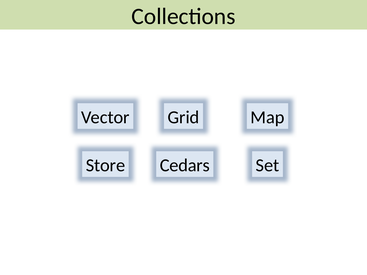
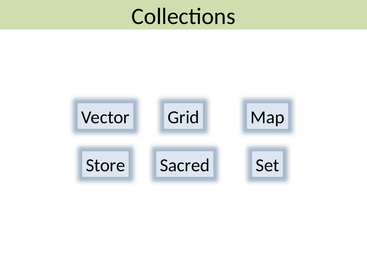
Cedars: Cedars -> Sacred
